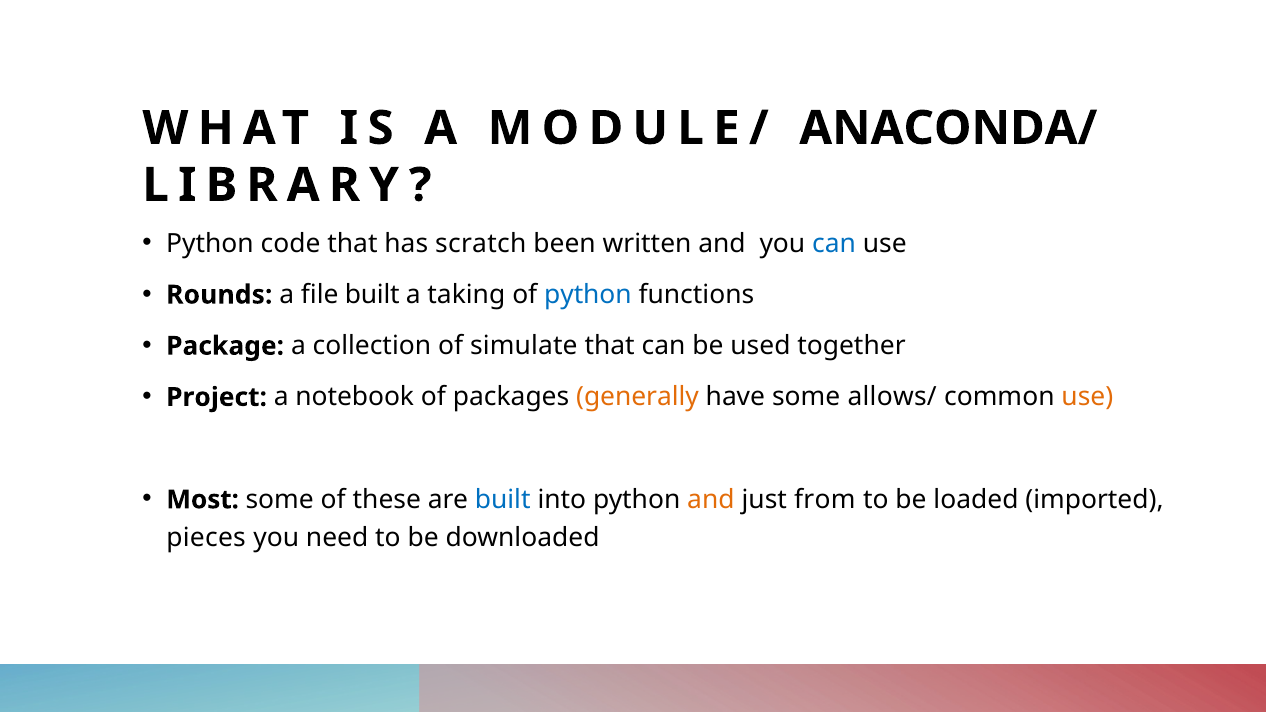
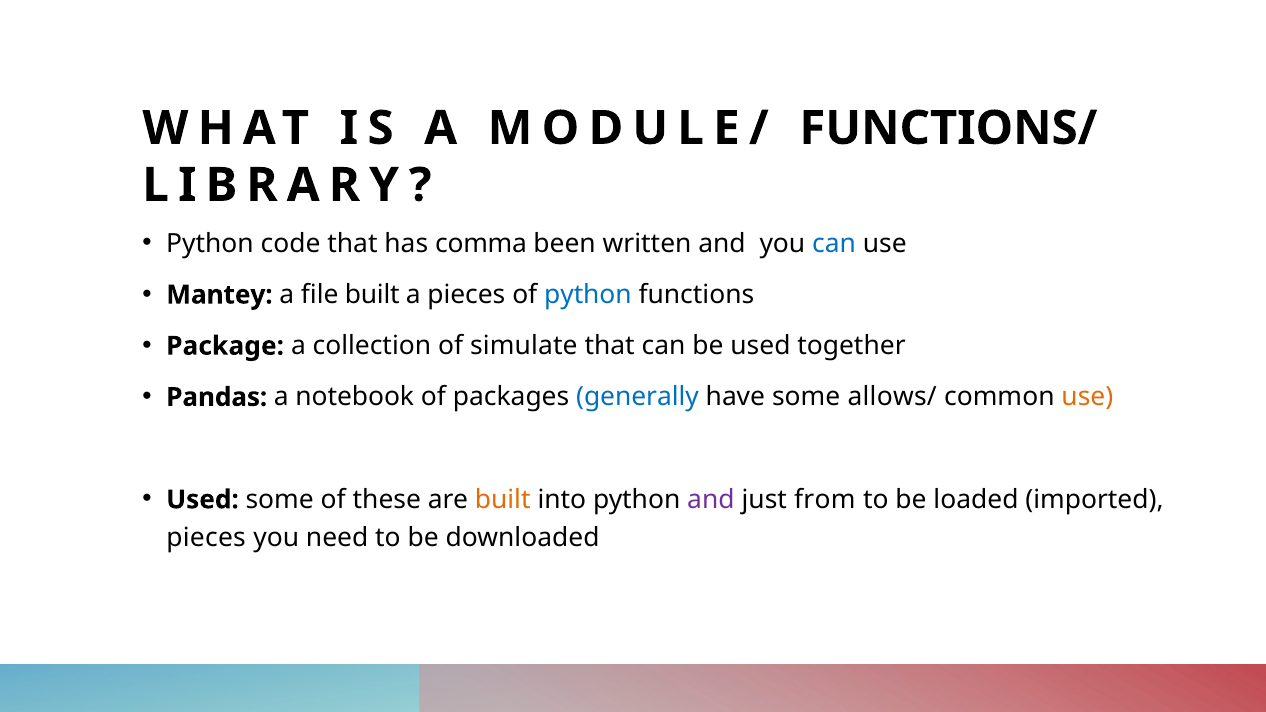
ANACONDA/: ANACONDA/ -> FUNCTIONS/
scratch: scratch -> comma
Rounds: Rounds -> Mantey
a taking: taking -> pieces
Project: Project -> Pandas
generally colour: orange -> blue
Most at (203, 500): Most -> Used
built at (503, 500) colour: blue -> orange
and at (711, 500) colour: orange -> purple
